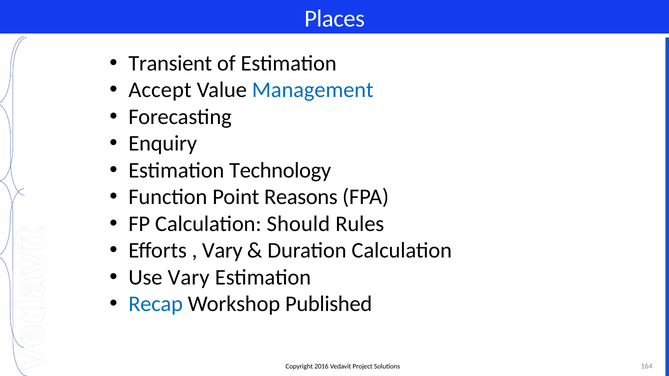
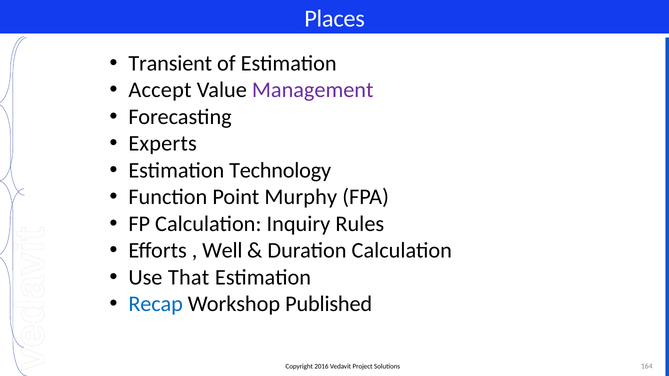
Management colour: blue -> purple
Enquiry: Enquiry -> Experts
Reasons: Reasons -> Murphy
Should: Should -> Inquiry
Vary at (222, 251): Vary -> Well
Use Vary: Vary -> That
